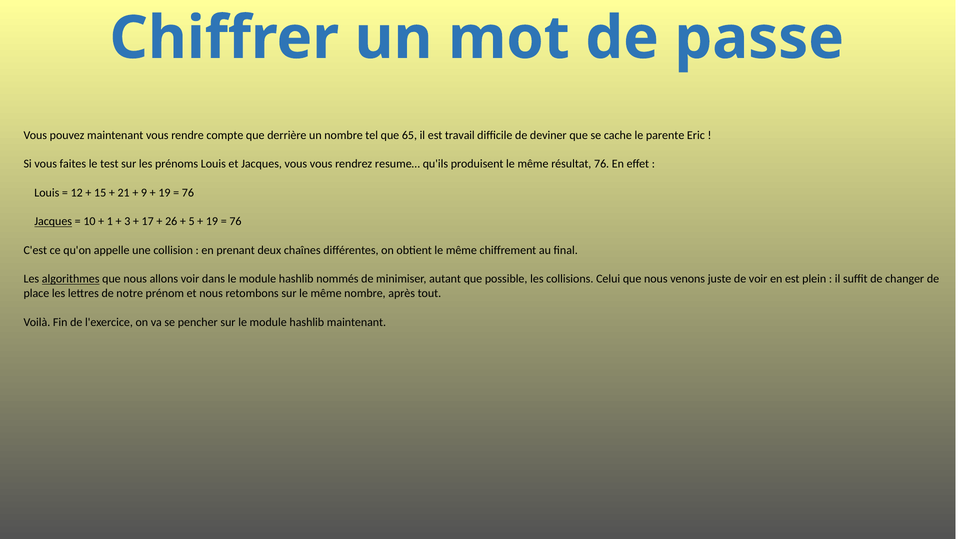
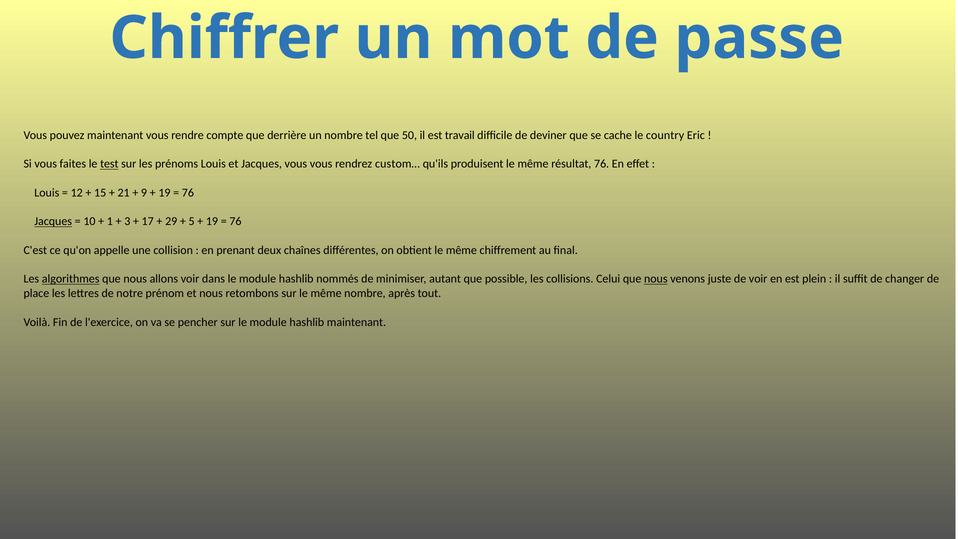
65: 65 -> 50
parente: parente -> country
test underline: none -> present
resume…: resume… -> custom…
26: 26 -> 29
nous at (656, 279) underline: none -> present
